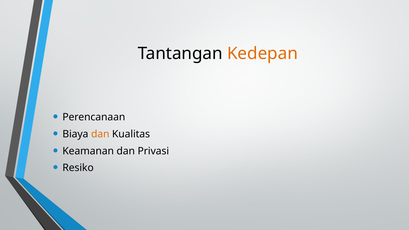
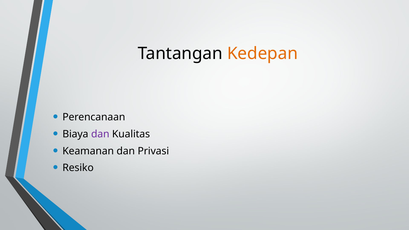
dan at (100, 134) colour: orange -> purple
